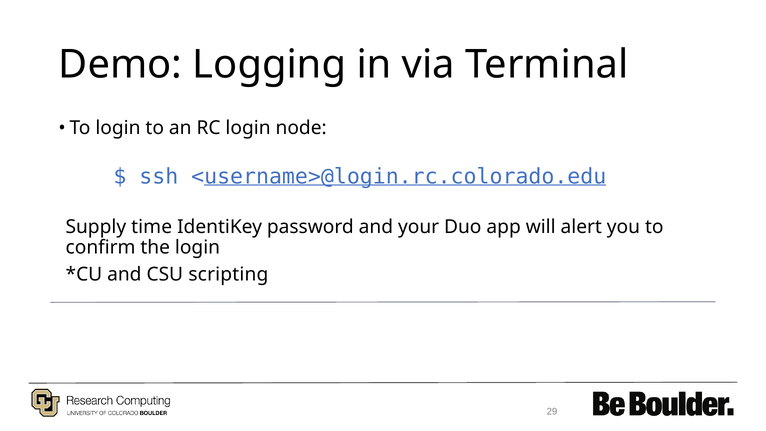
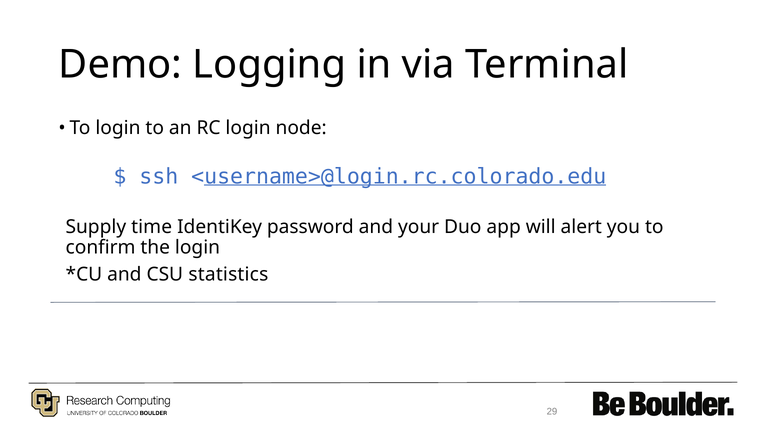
scripting: scripting -> statistics
